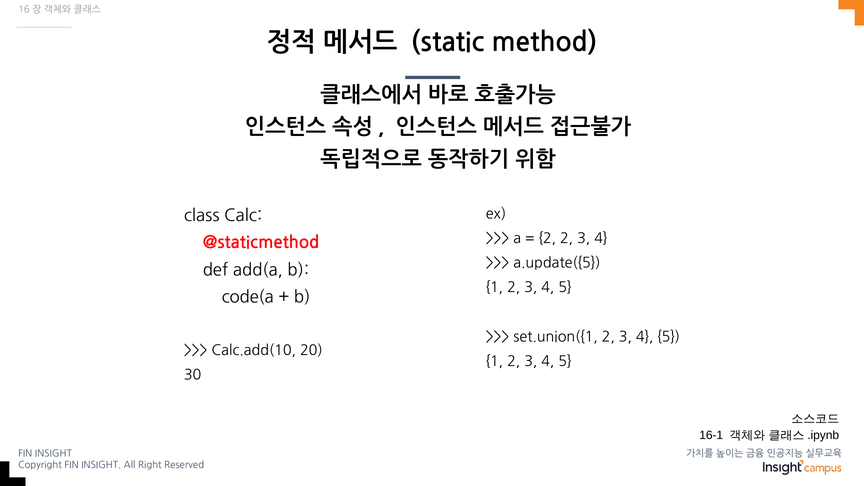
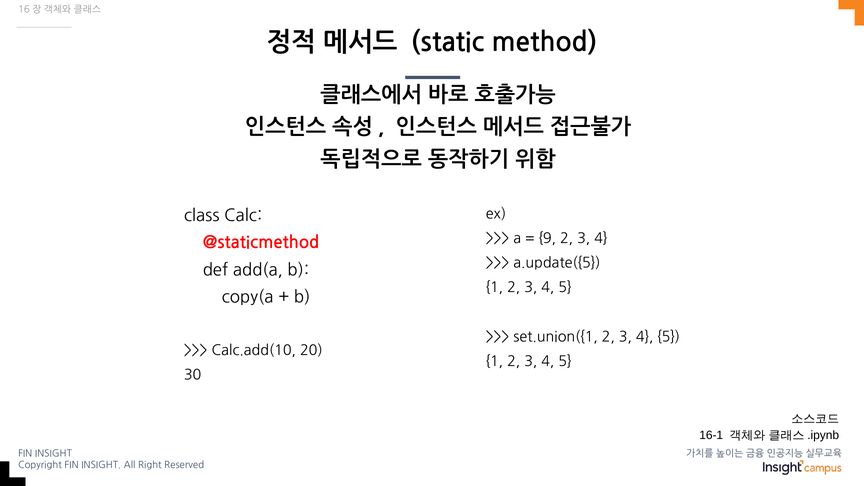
2 at (547, 239): 2 -> 9
code(a: code(a -> copy(a
